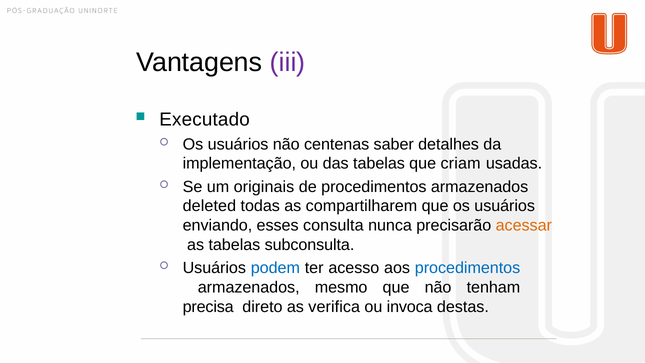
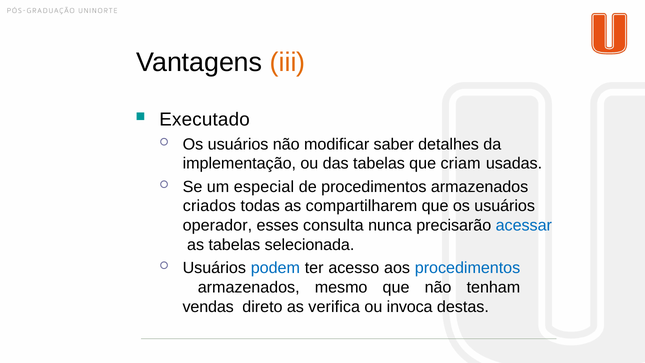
iii colour: purple -> orange
centenas: centenas -> modificar
originais: originais -> especial
deleted: deleted -> criados
enviando: enviando -> operador
acessar colour: orange -> blue
subconsulta: subconsulta -> selecionada
precisa: precisa -> vendas
